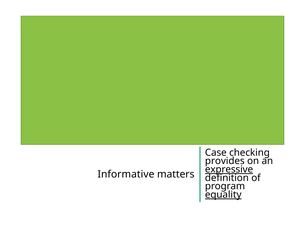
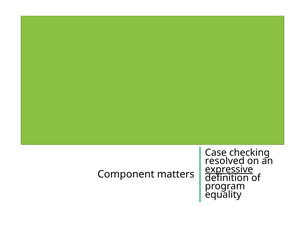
provides: provides -> resolved
Informative: Informative -> Component
equality underline: present -> none
